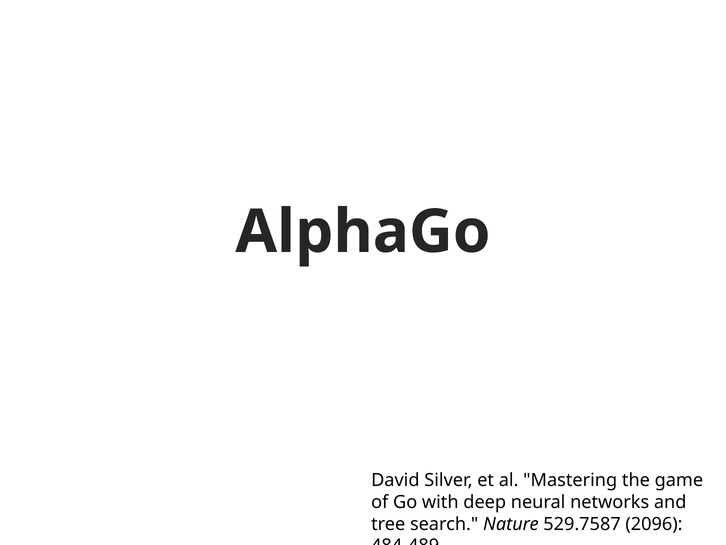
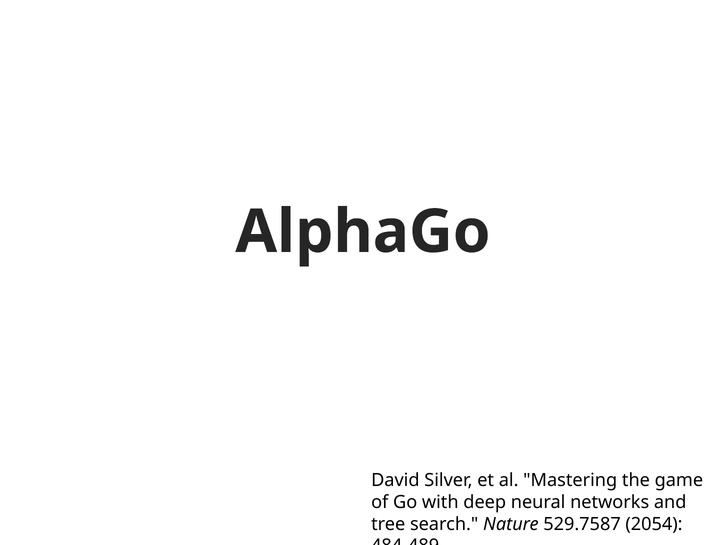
2096: 2096 -> 2054
